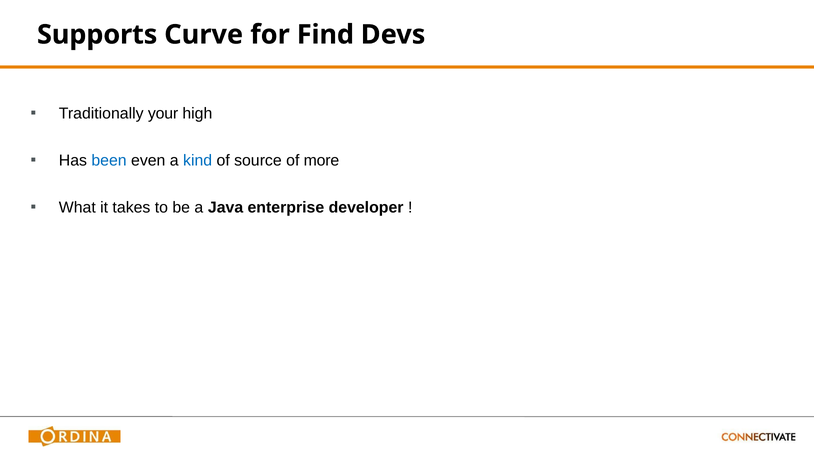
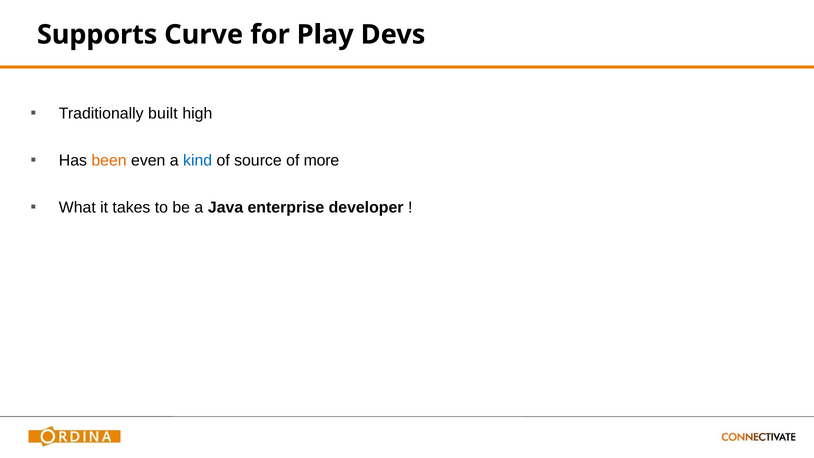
Find: Find -> Play
your: your -> built
been colour: blue -> orange
